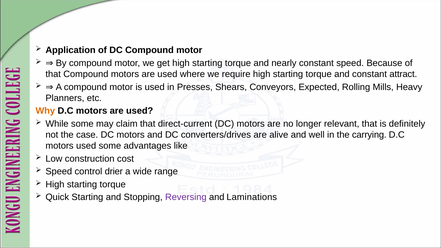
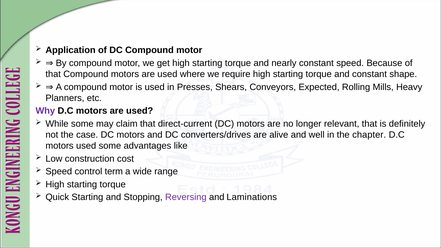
attract: attract -> shape
Why colour: orange -> purple
carrying: carrying -> chapter
drier: drier -> term
